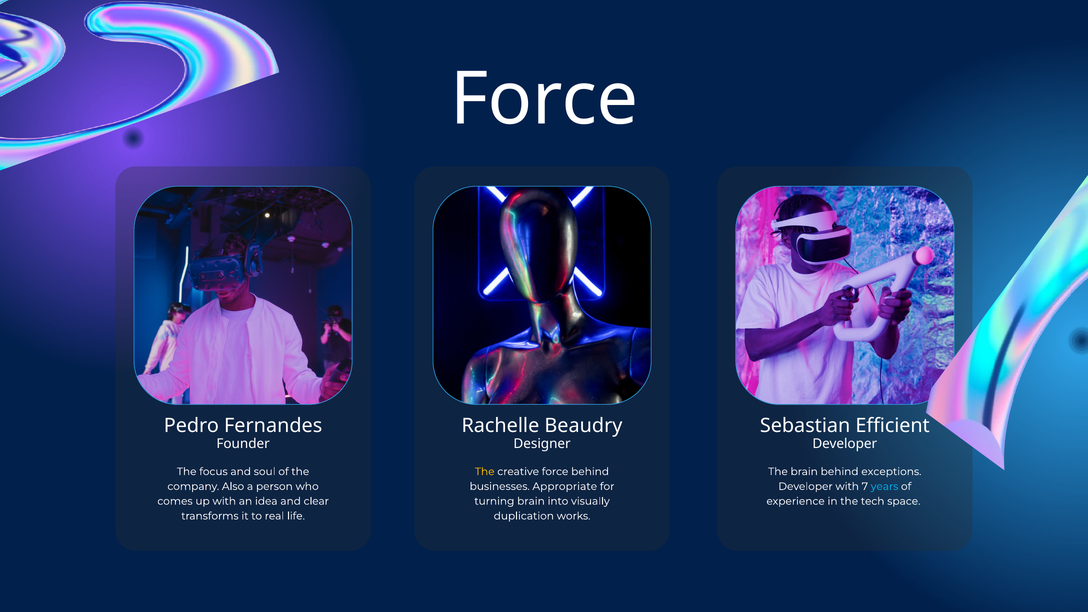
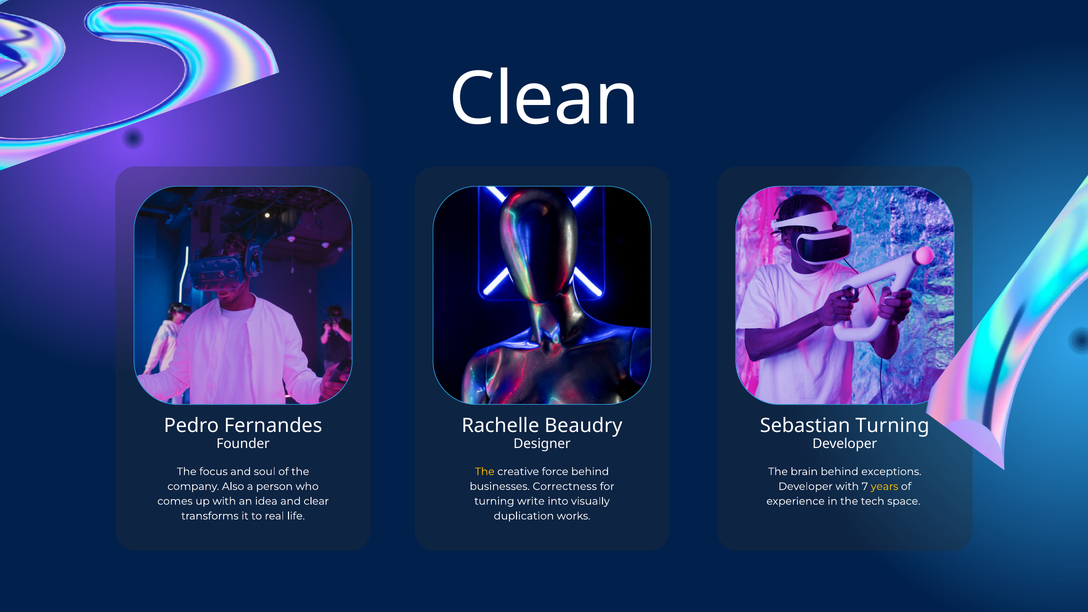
Force at (544, 99): Force -> Clean
Sebastian Efficient: Efficient -> Turning
Appropriate: Appropriate -> Correctness
years colour: light blue -> yellow
turning brain: brain -> write
